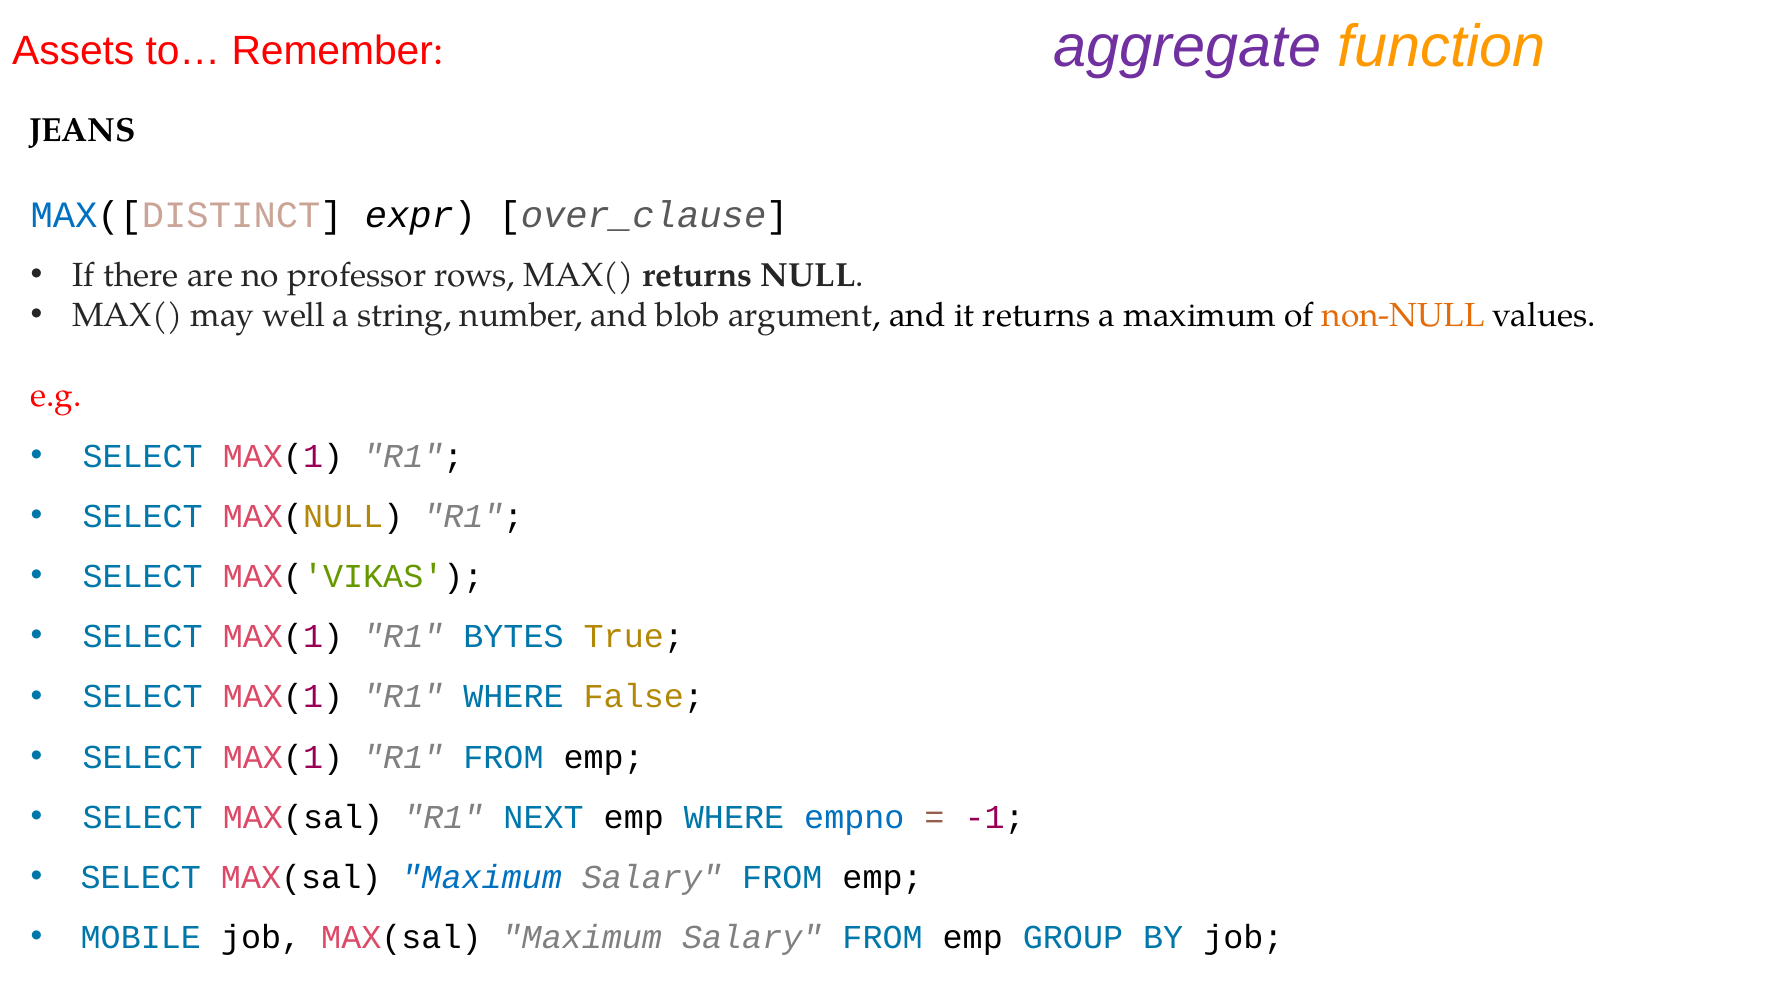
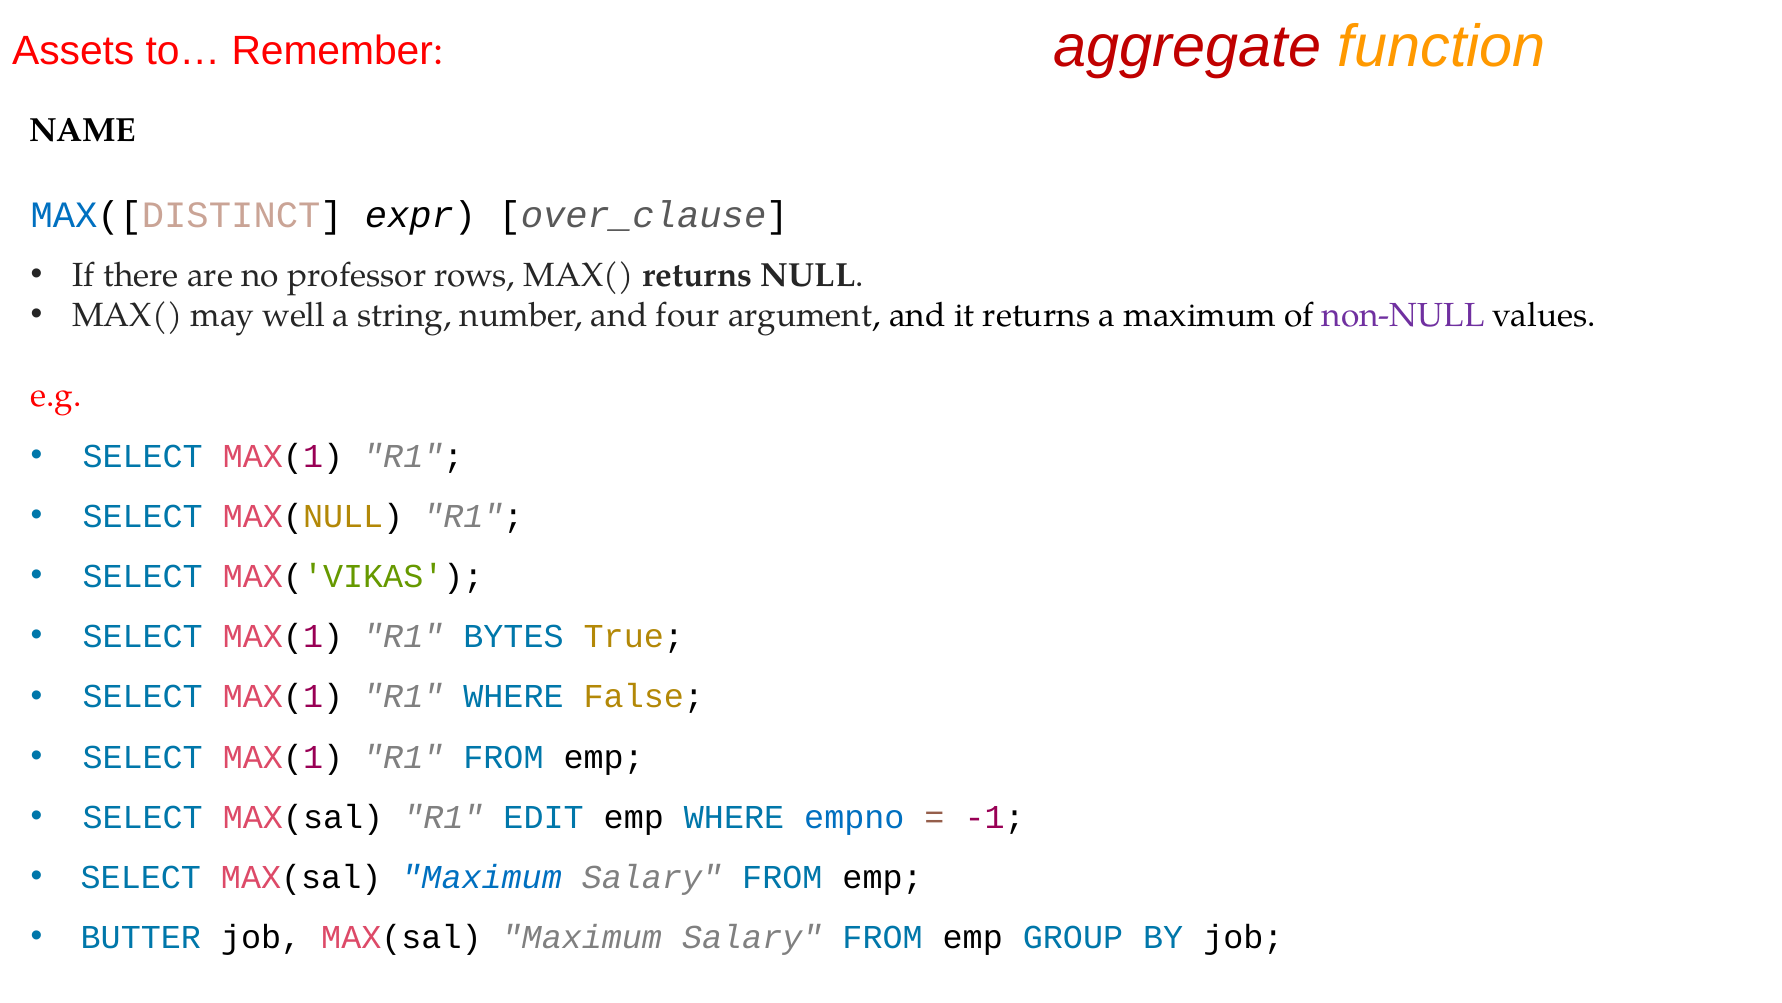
aggregate colour: purple -> red
JEANS: JEANS -> NAME
blob: blob -> four
non-NULL colour: orange -> purple
NEXT: NEXT -> EDIT
MOBILE: MOBILE -> BUTTER
